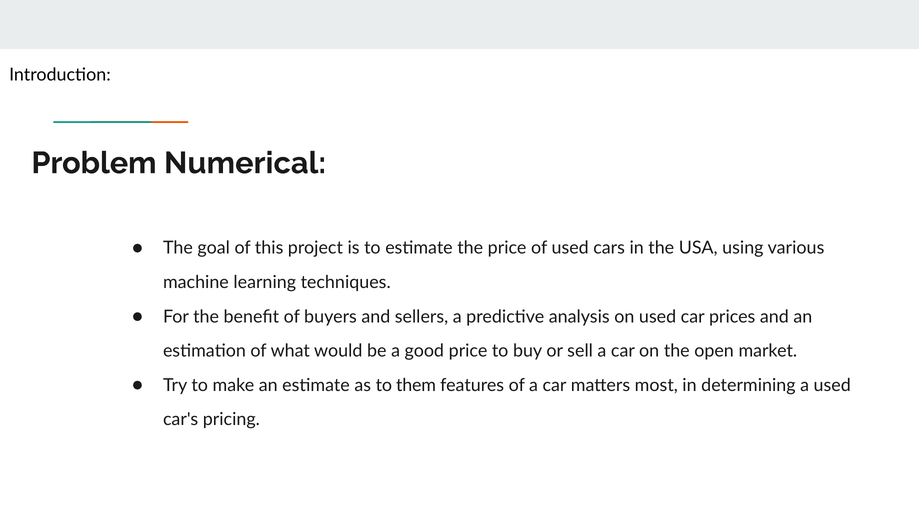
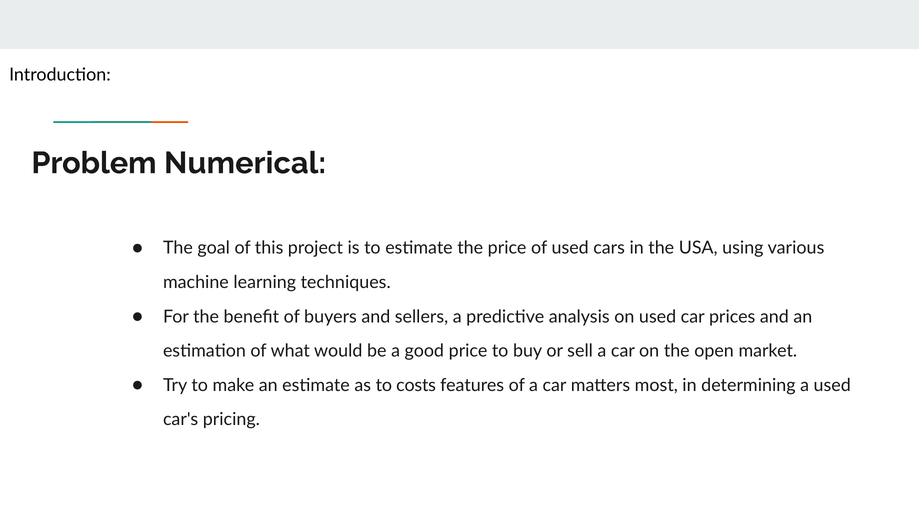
them: them -> costs
